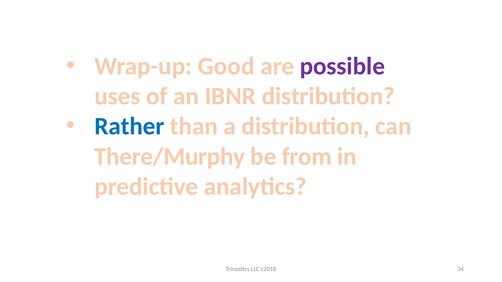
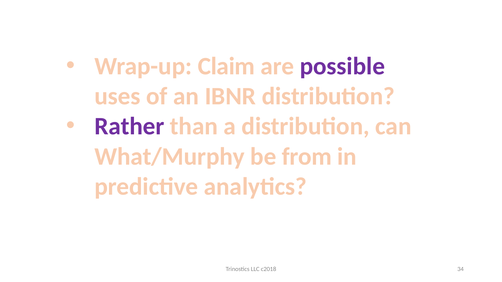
Good: Good -> Claim
Rather colour: blue -> purple
There/Murphy: There/Murphy -> What/Murphy
